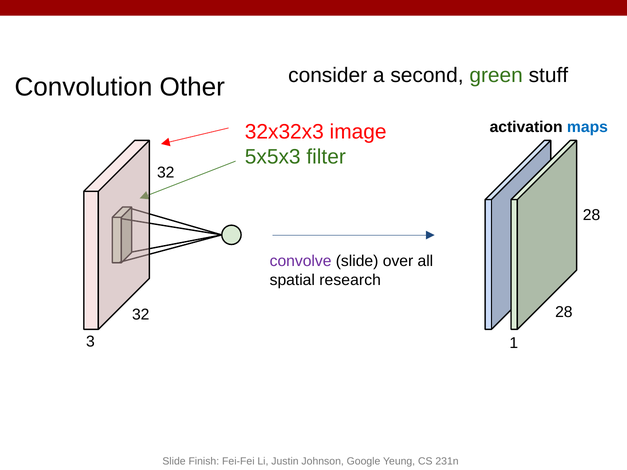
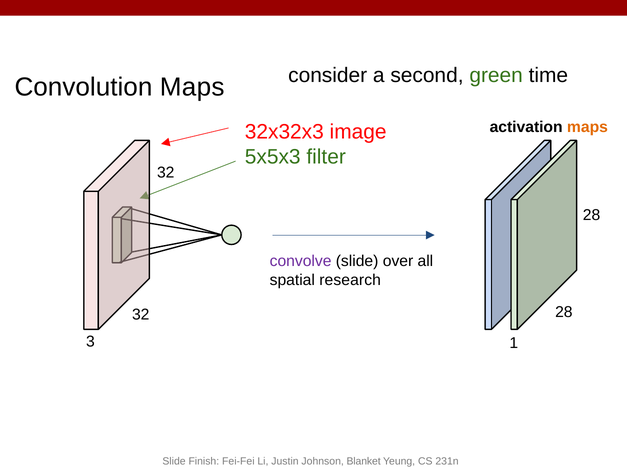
stuff: stuff -> time
Convolution Other: Other -> Maps
maps at (587, 127) colour: blue -> orange
Google: Google -> Blanket
